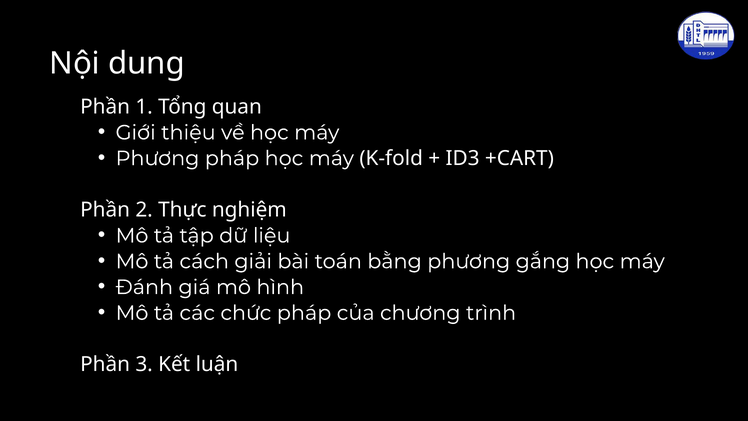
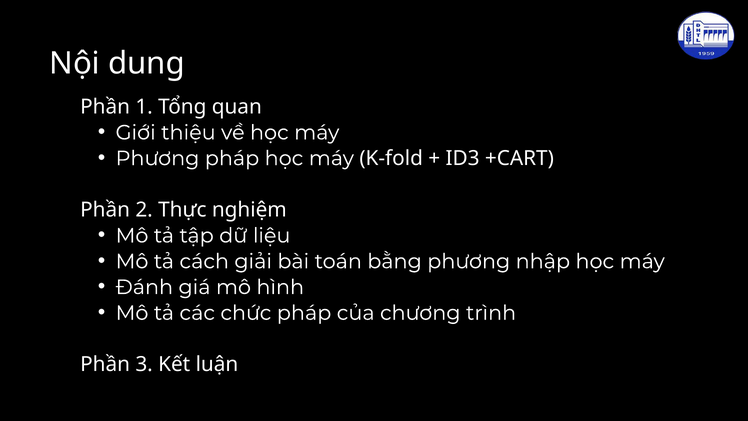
gắng: gắng -> nhập
